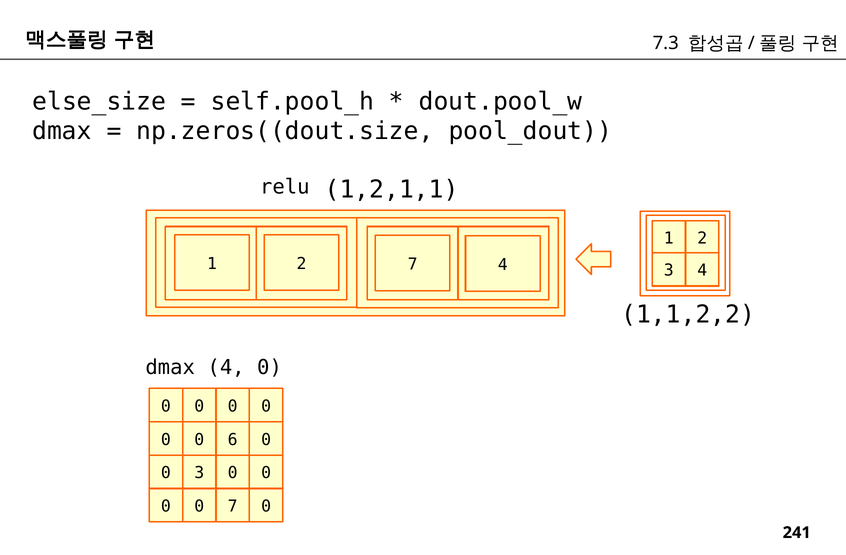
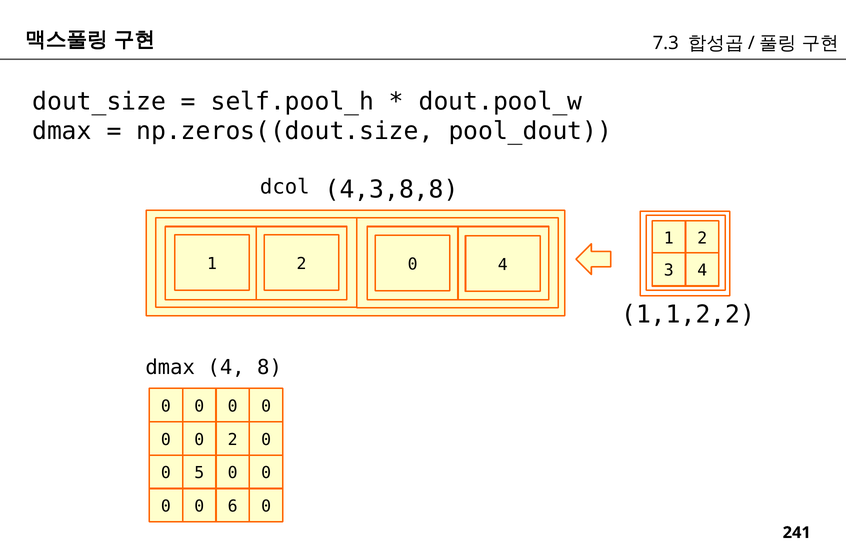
else_size: else_size -> dout_size
relu: relu -> dcol
1,2,1,1: 1,2,1,1 -> 4,3,8,8
1 2 7: 7 -> 0
dmax 4 0: 0 -> 8
0 6: 6 -> 2
0 3: 3 -> 5
0 7: 7 -> 6
